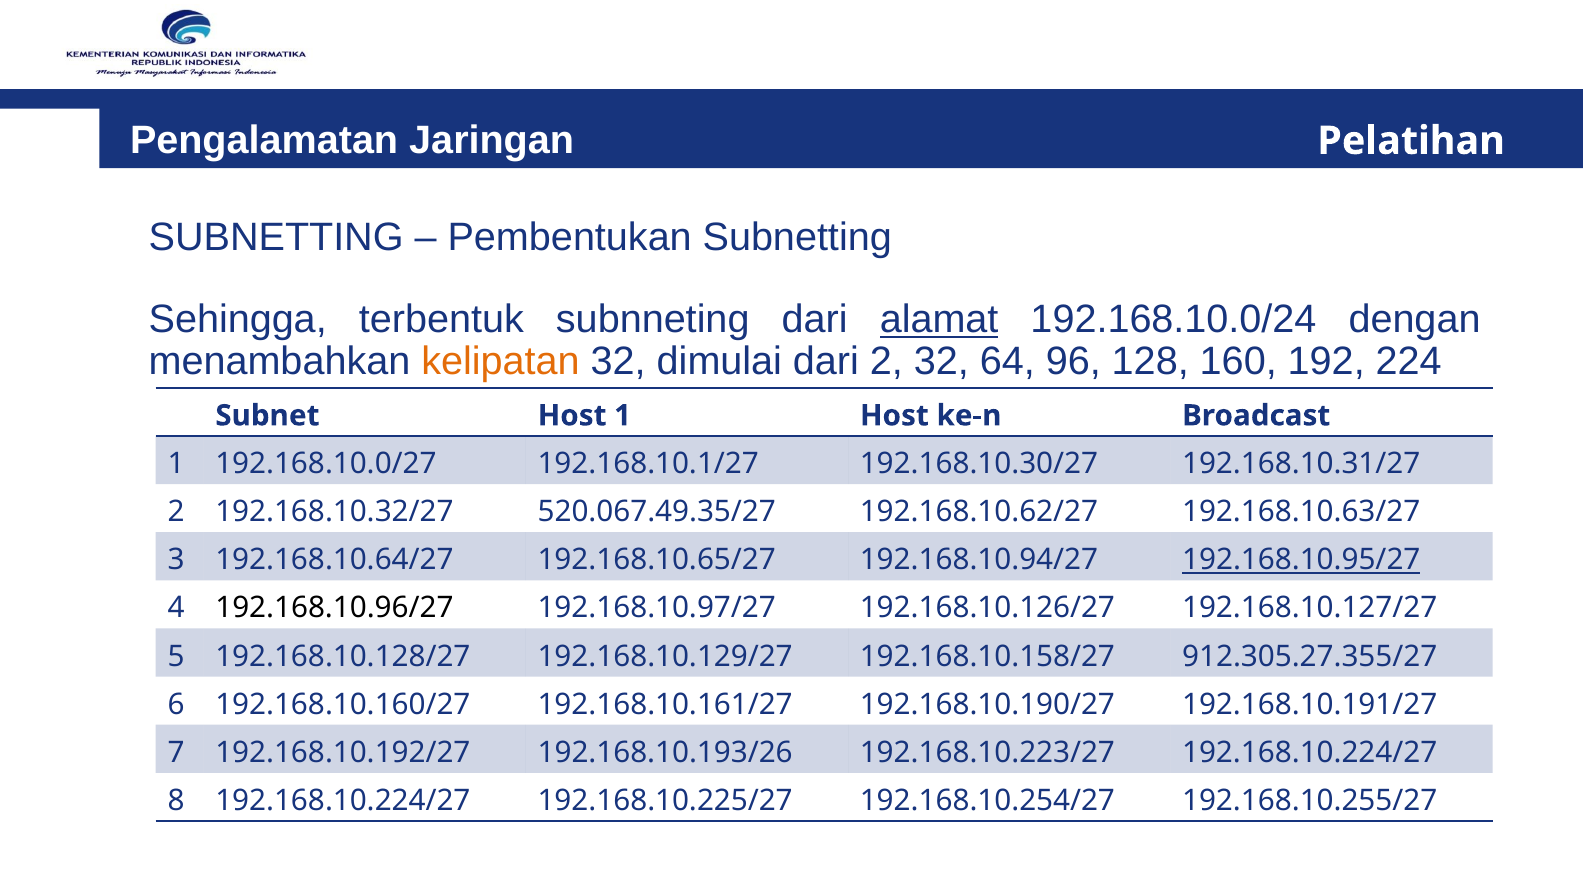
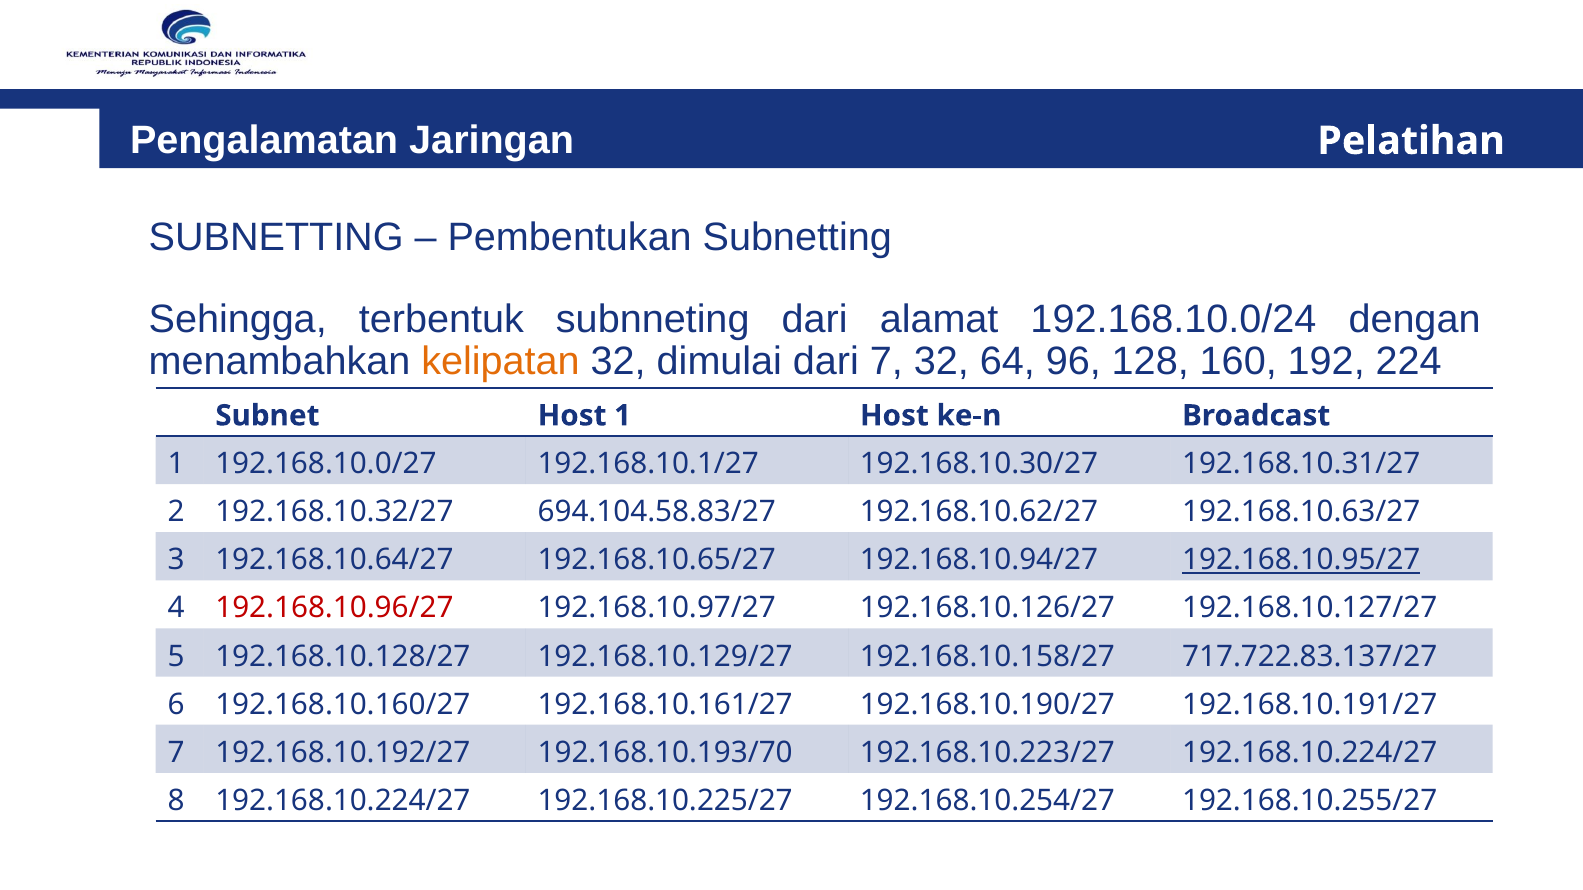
alamat underline: present -> none
dari 2: 2 -> 7
520.067.49.35/27: 520.067.49.35/27 -> 694.104.58.83/27
192.168.10.96/27 colour: black -> red
912.305.27.355/27: 912.305.27.355/27 -> 717.722.83.137/27
192.168.10.193/26: 192.168.10.193/26 -> 192.168.10.193/70
